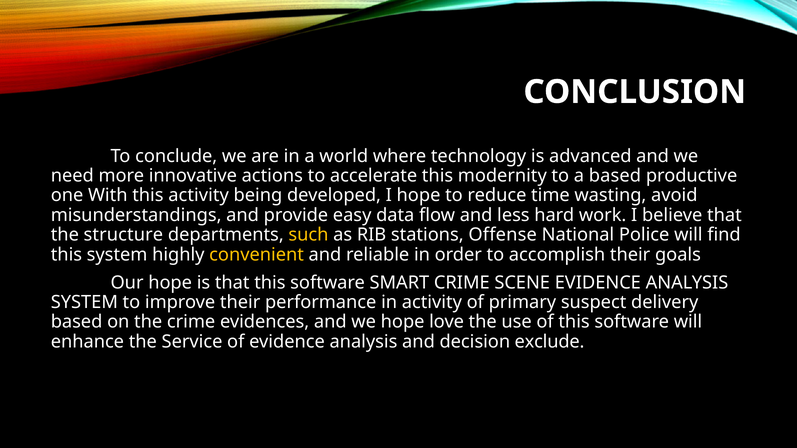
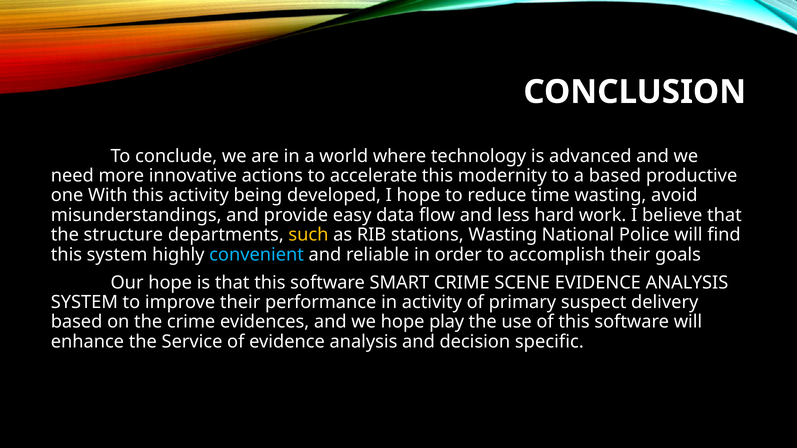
stations Offense: Offense -> Wasting
convenient colour: yellow -> light blue
love: love -> play
exclude: exclude -> specific
